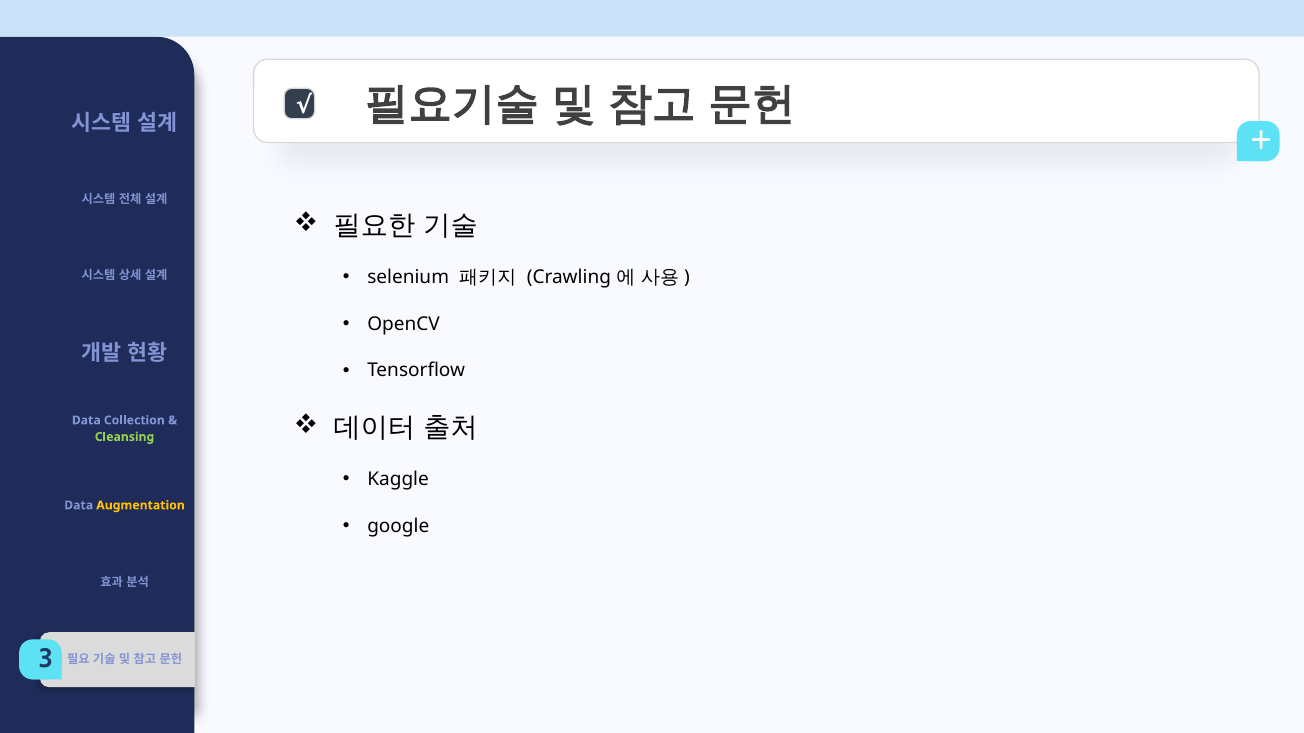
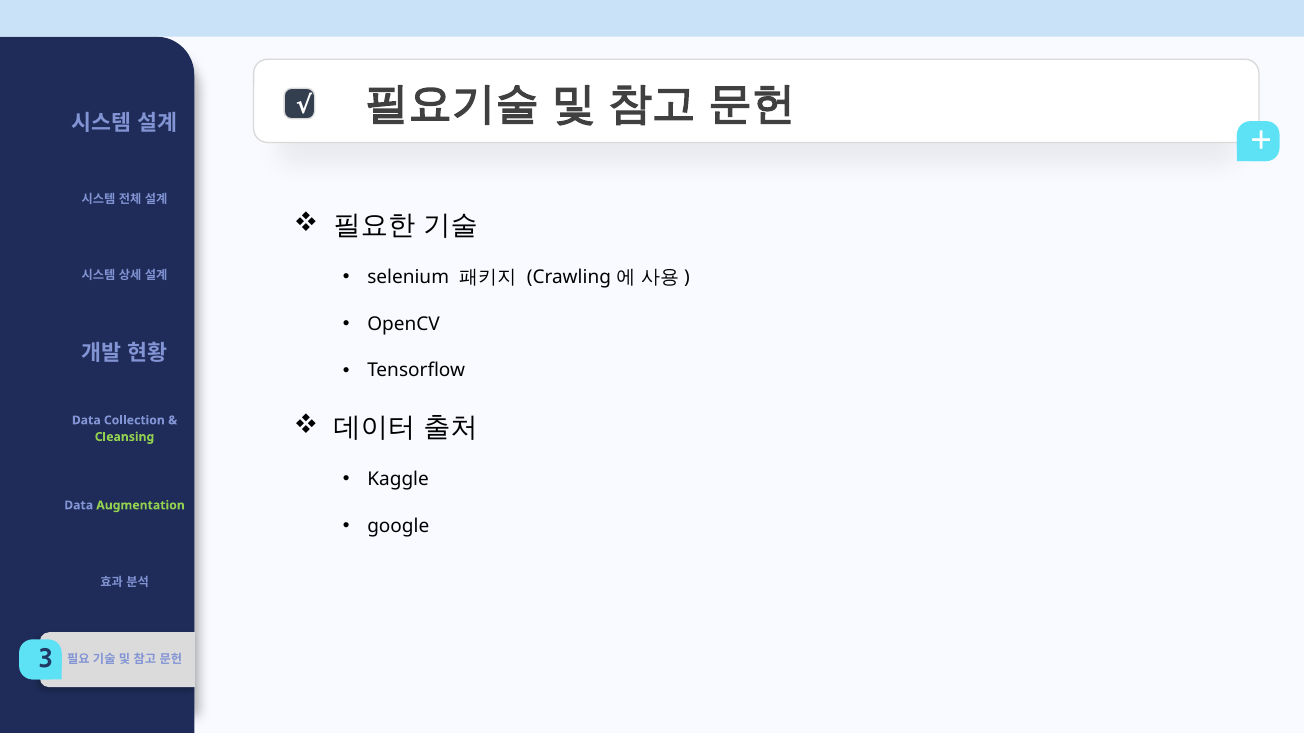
Augmentation colour: yellow -> light green
